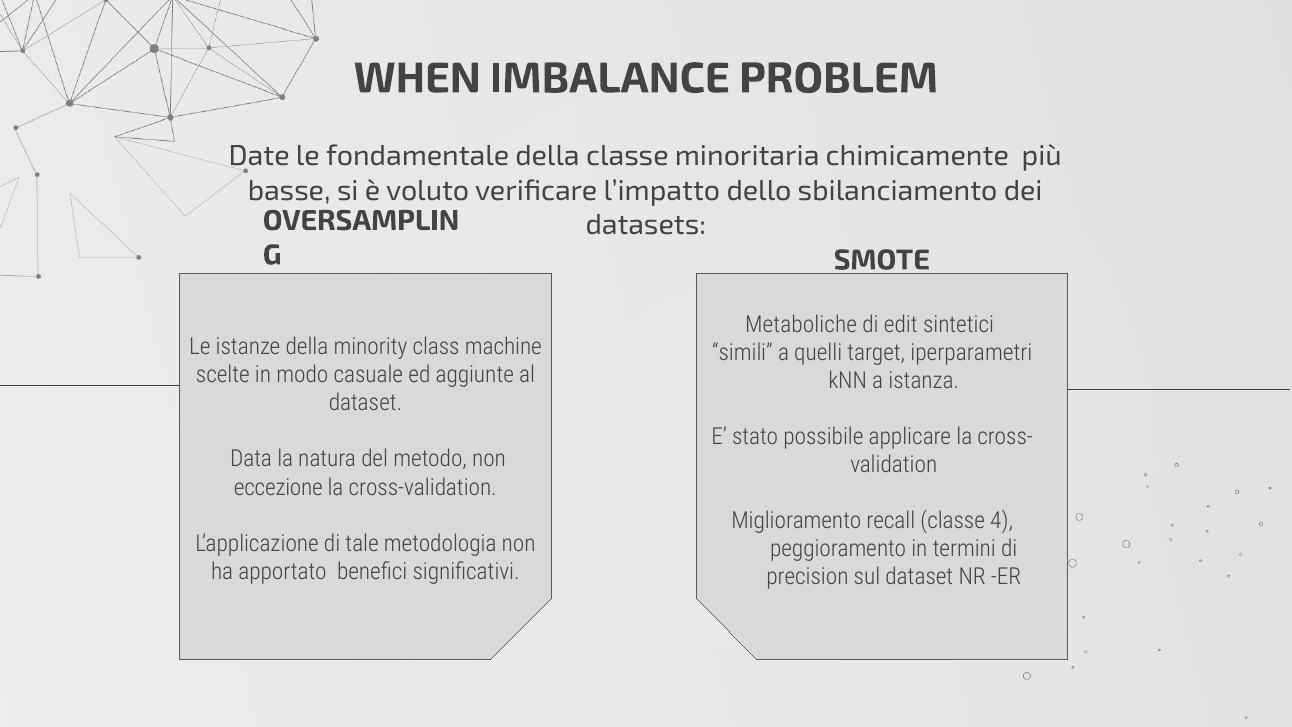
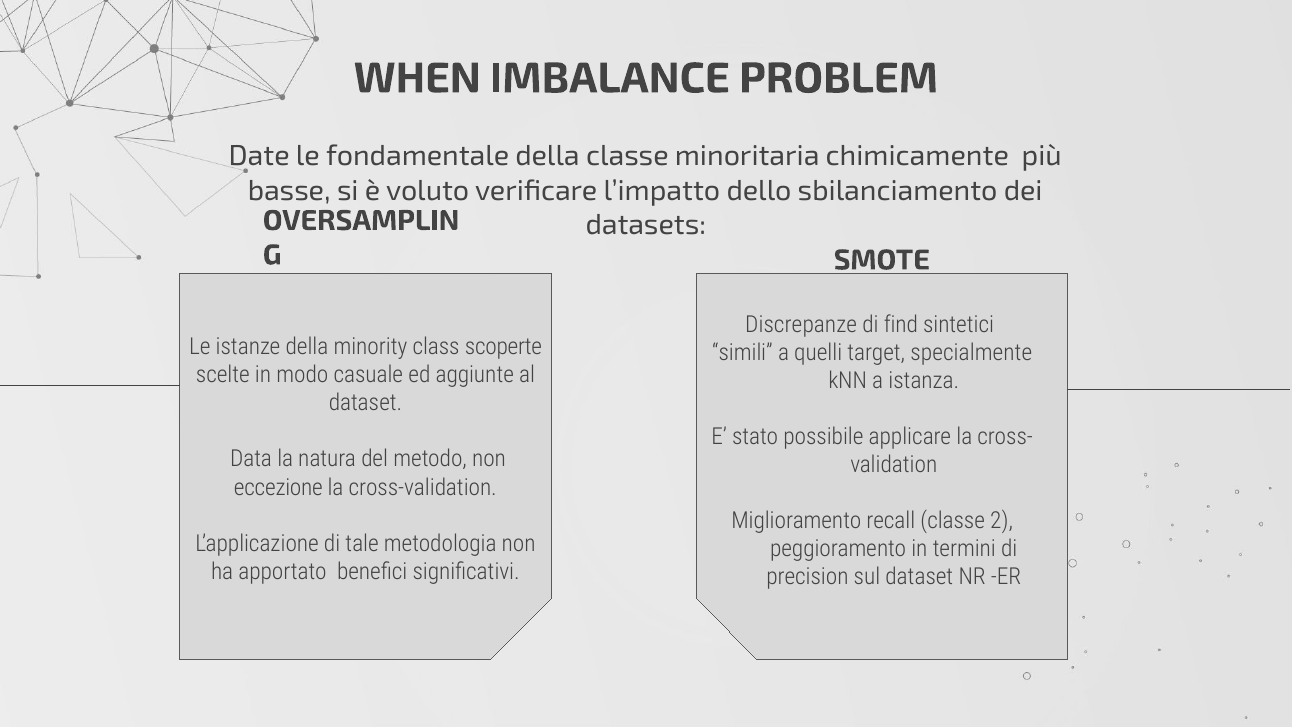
Metaboliche: Metaboliche -> Discrepanze
edit: edit -> find
machine: machine -> scoperte
iperparametri: iperparametri -> specialmente
4: 4 -> 2
